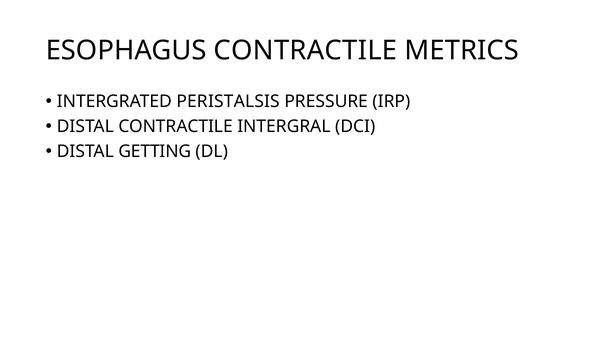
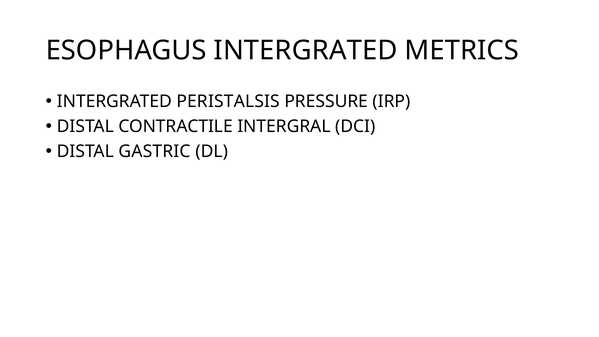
ESOPHAGUS CONTRACTILE: CONTRACTILE -> INTERGRATED
GETTING: GETTING -> GASTRIC
